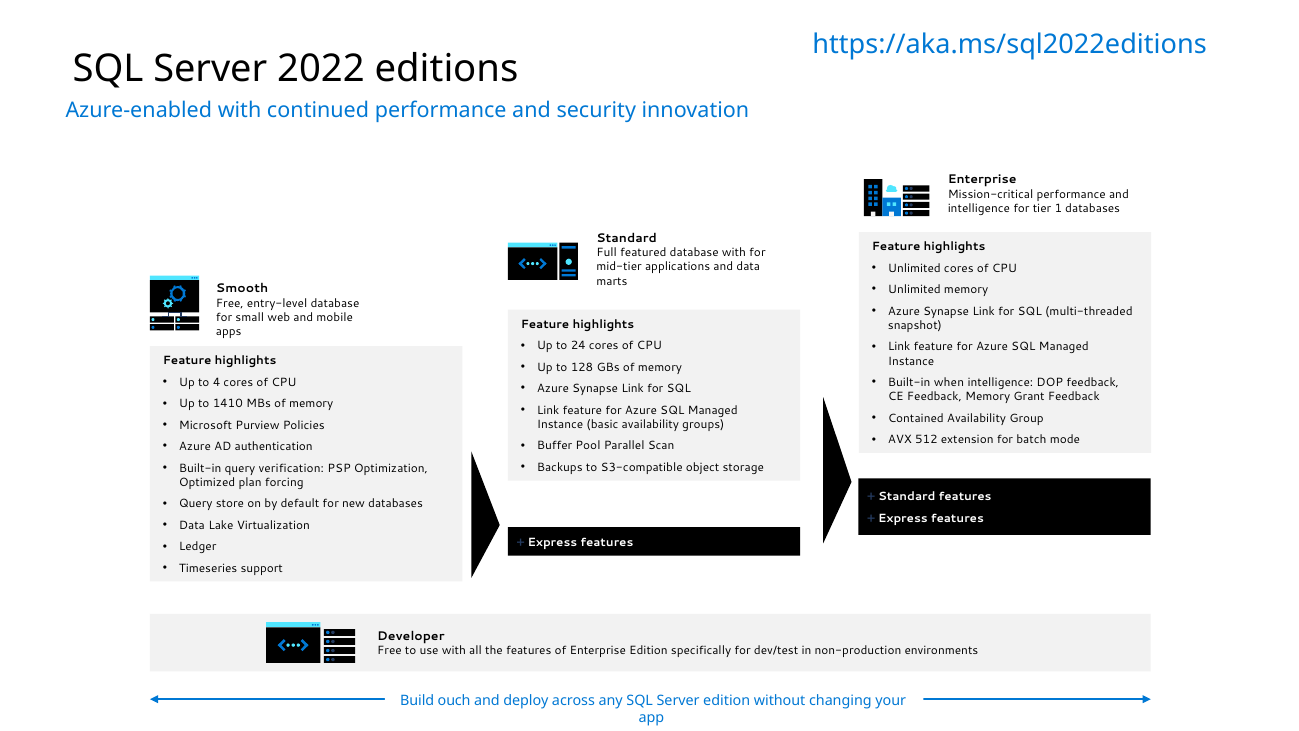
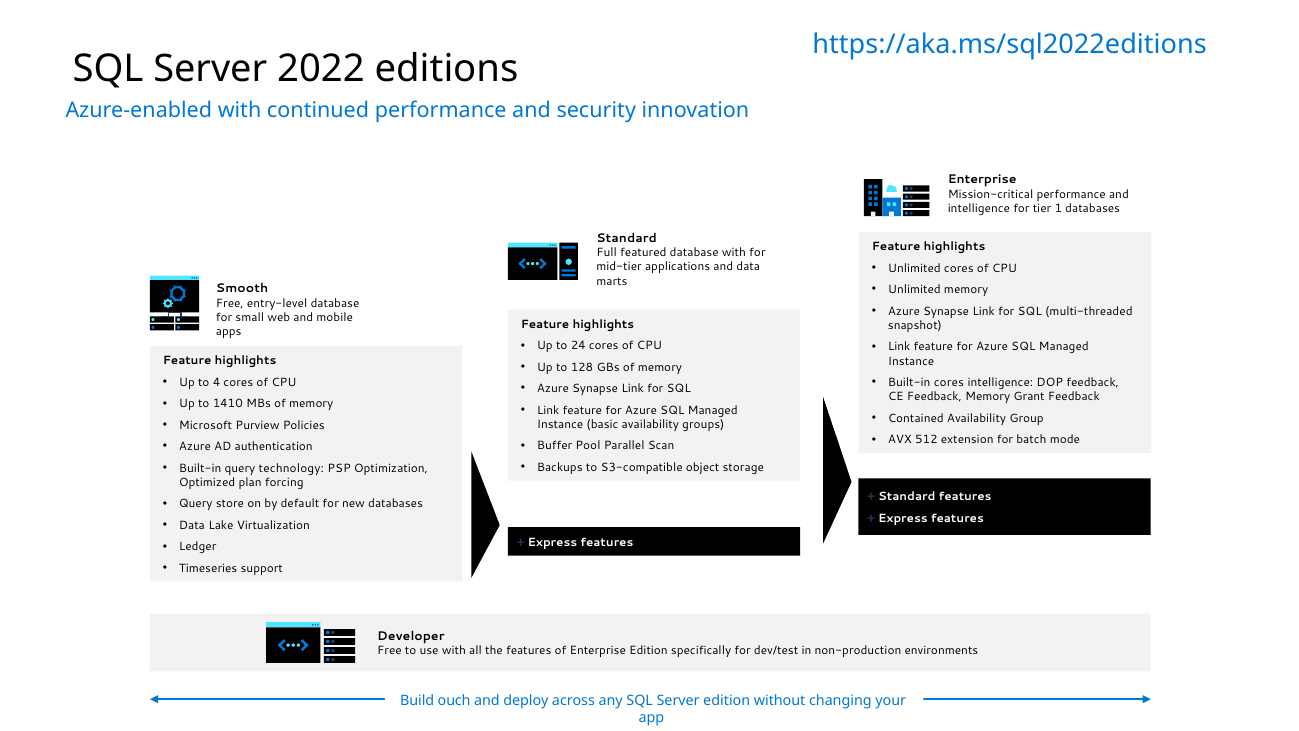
Built-in when: when -> cores
verification: verification -> technology
